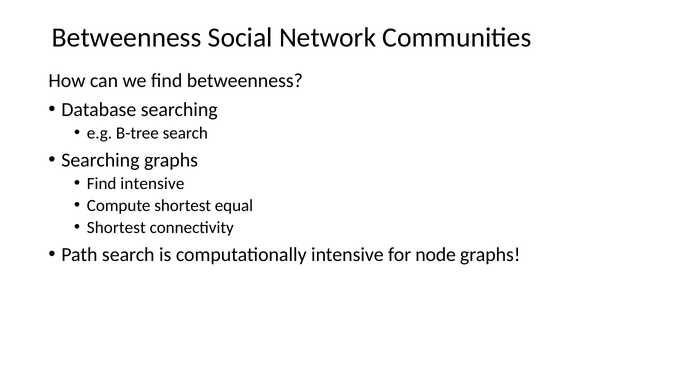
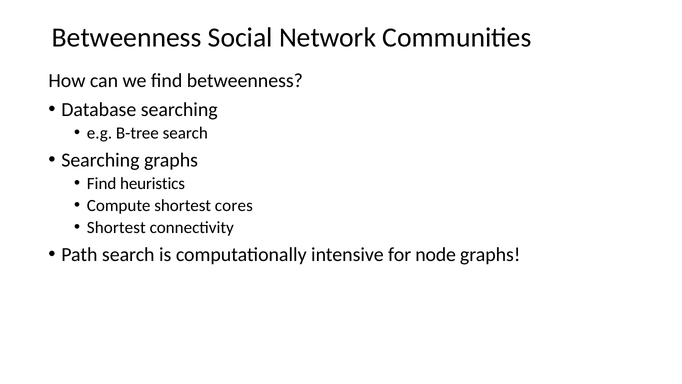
Find intensive: intensive -> heuristics
equal: equal -> cores
